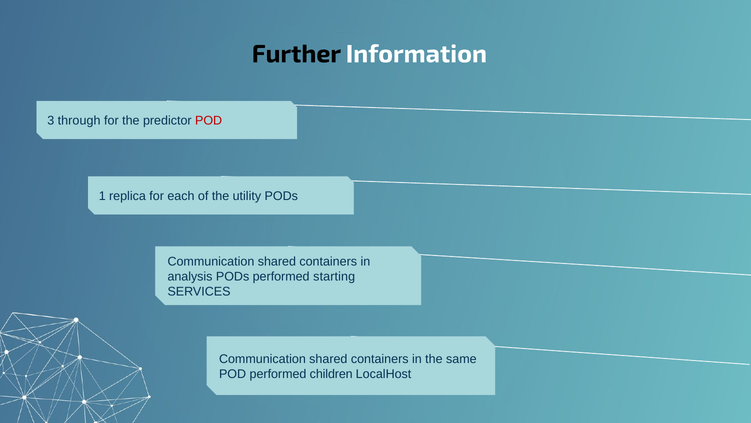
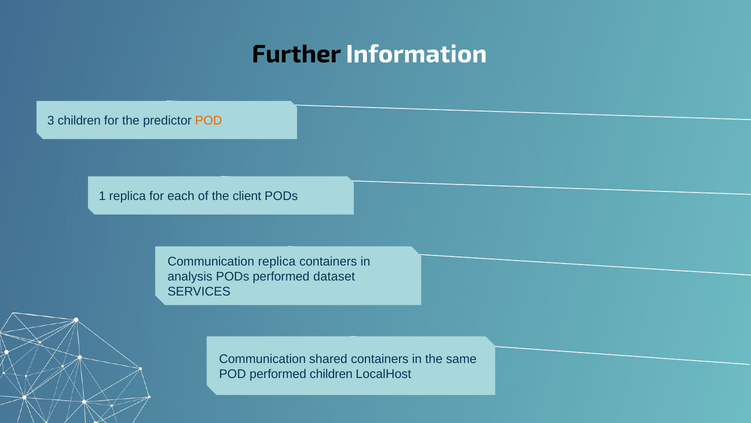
3 through: through -> children
POD at (209, 121) colour: red -> orange
utility: utility -> client
shared at (277, 261): shared -> replica
starting: starting -> dataset
